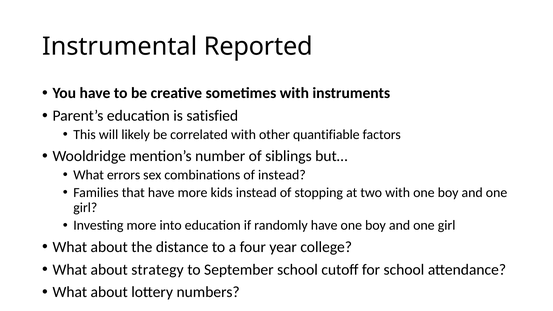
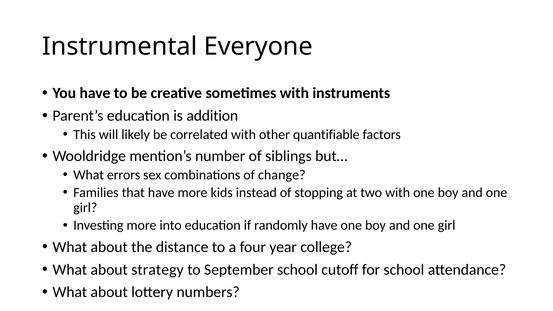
Reported: Reported -> Everyone
satisfied: satisfied -> addition
of instead: instead -> change
